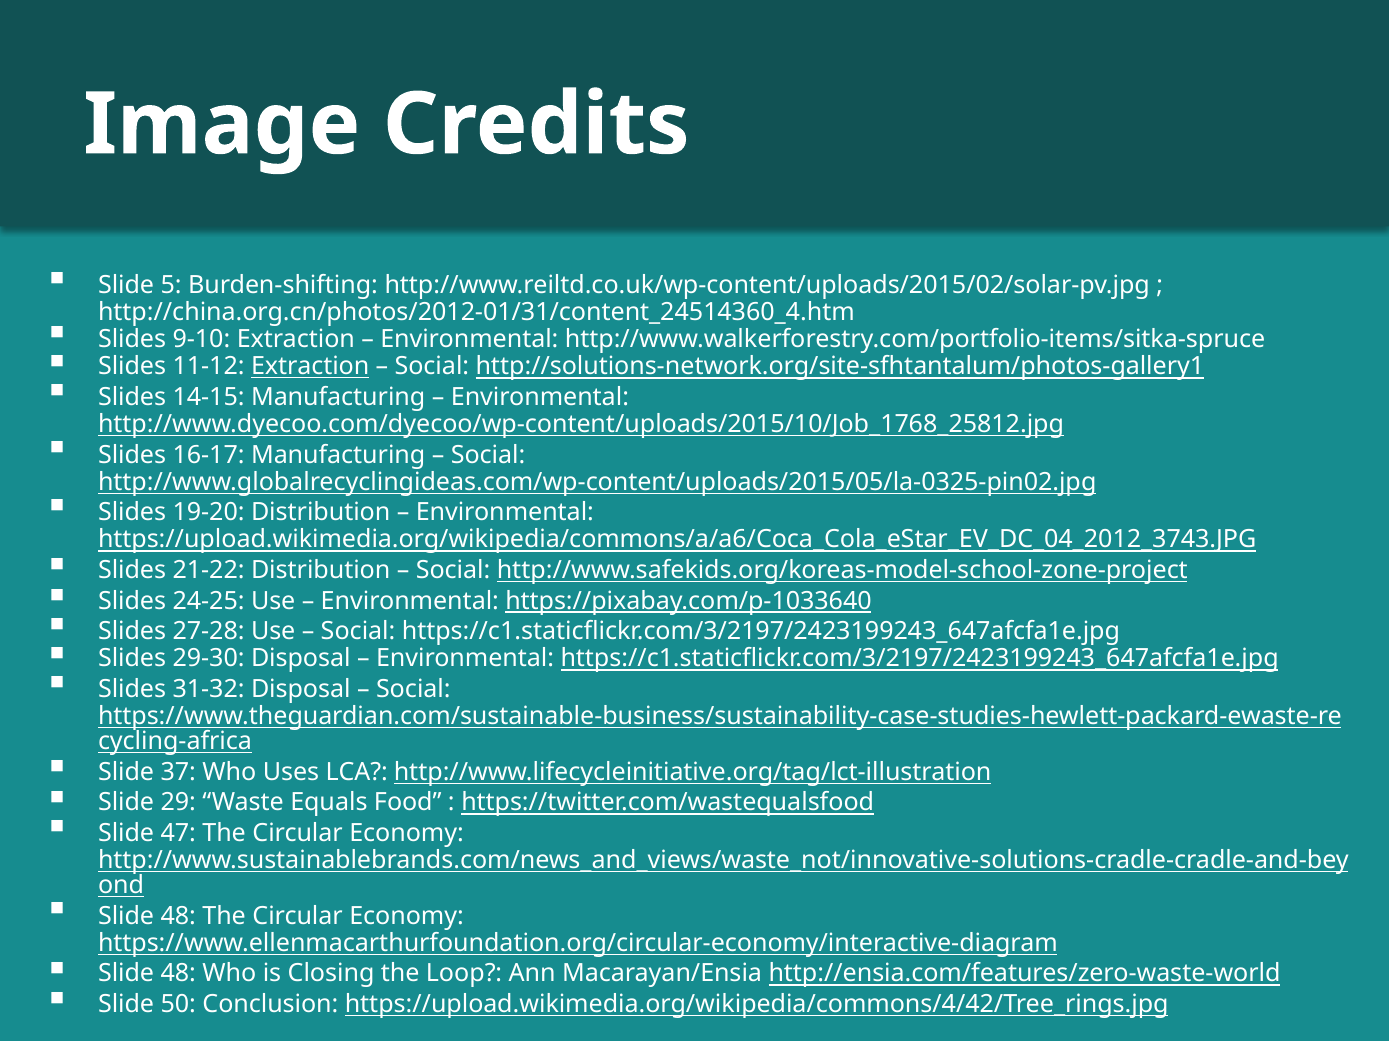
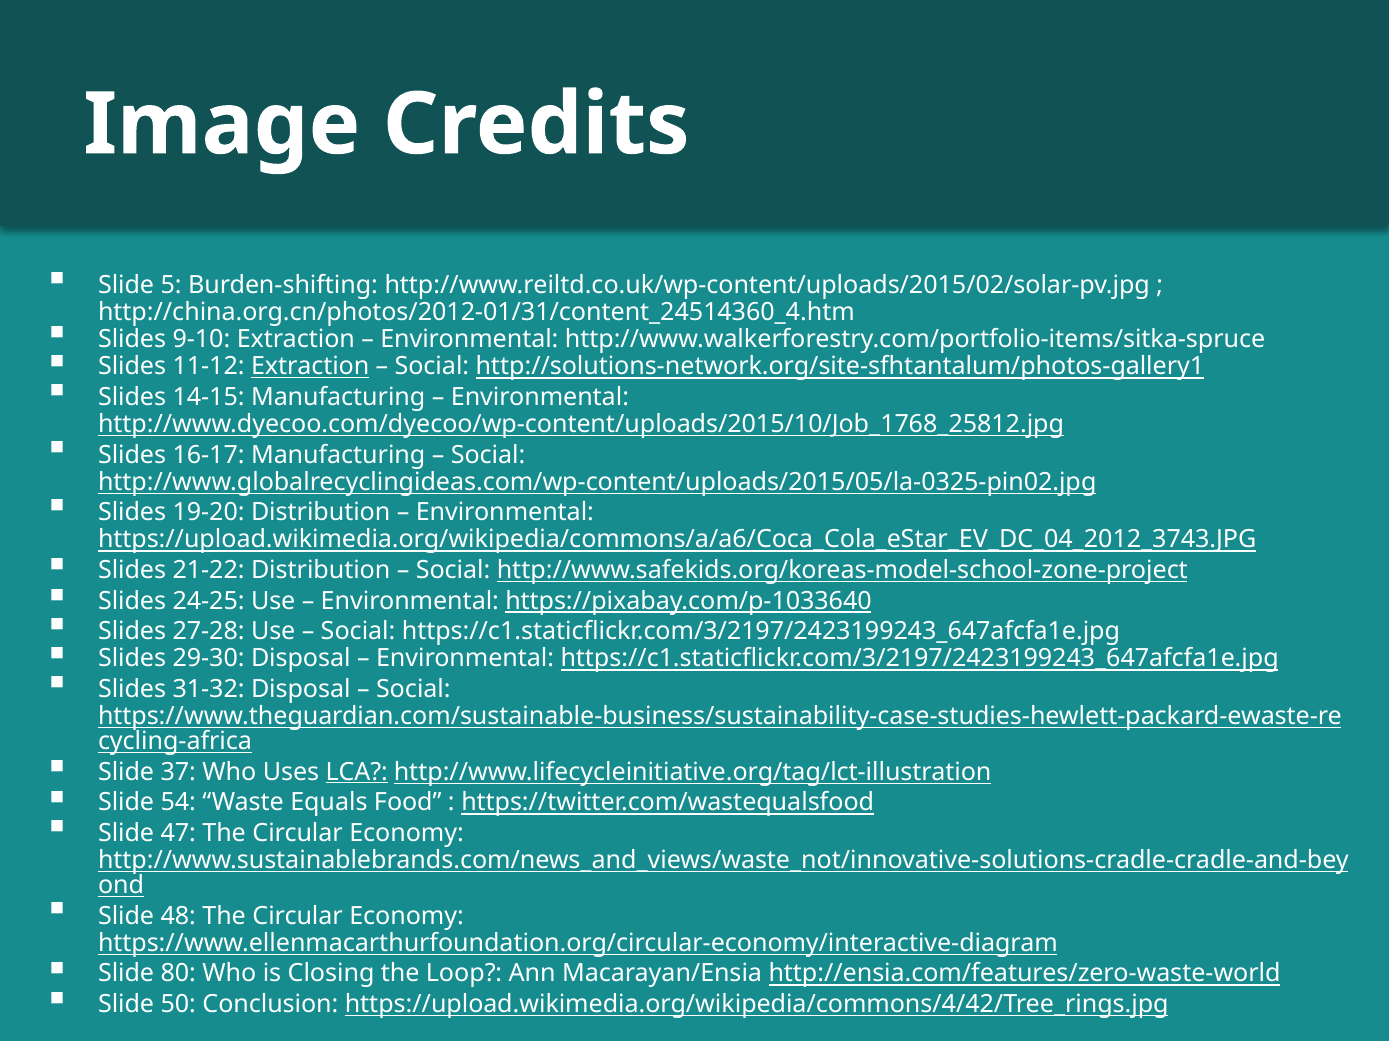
LCA underline: none -> present
29: 29 -> 54
48 at (178, 974): 48 -> 80
